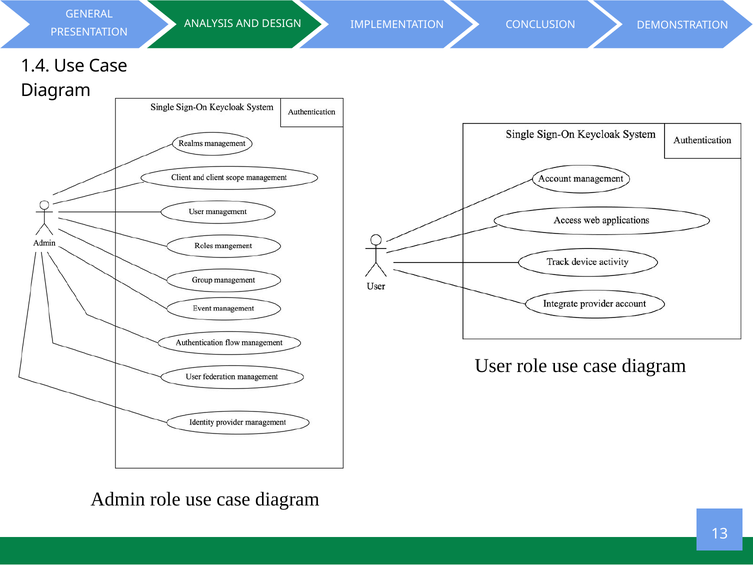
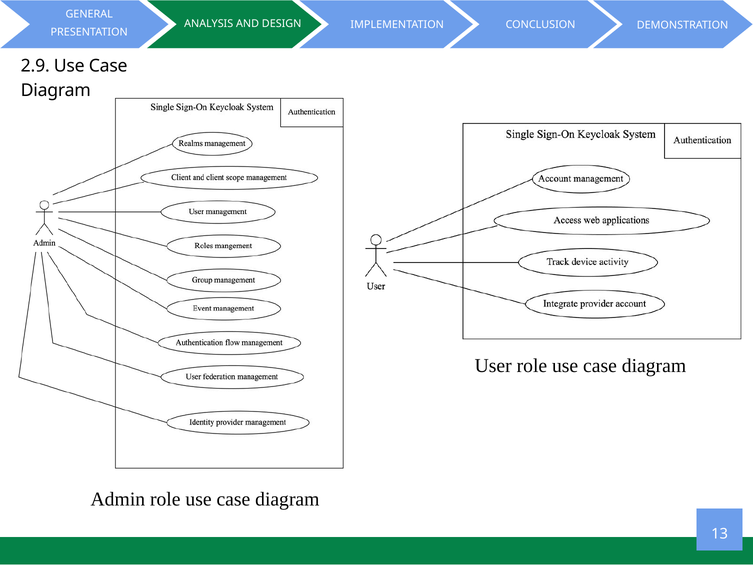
1.4: 1.4 -> 2.9
